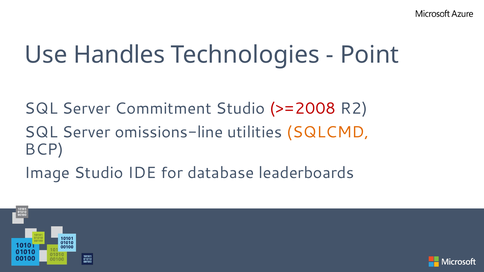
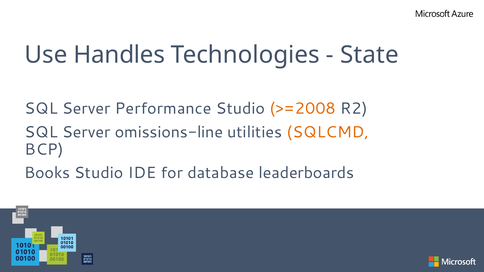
Point: Point -> State
Commitment: Commitment -> Performance
>=2008 colour: red -> orange
Image: Image -> Books
